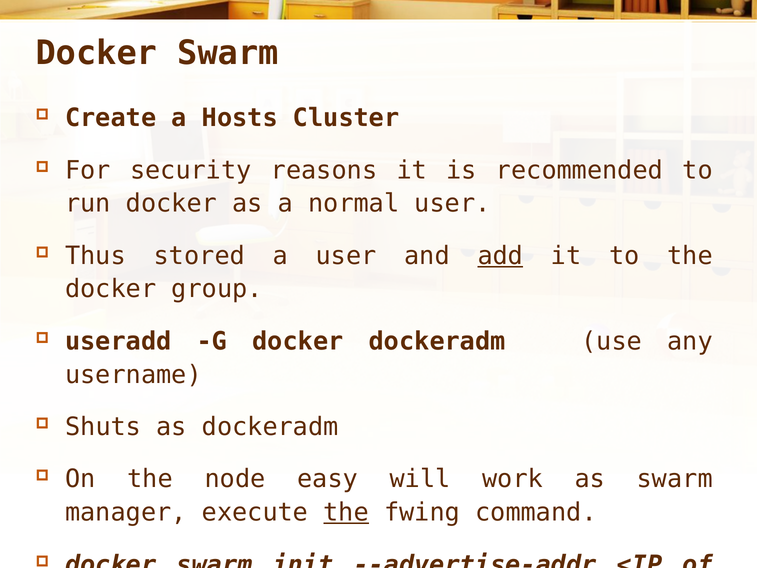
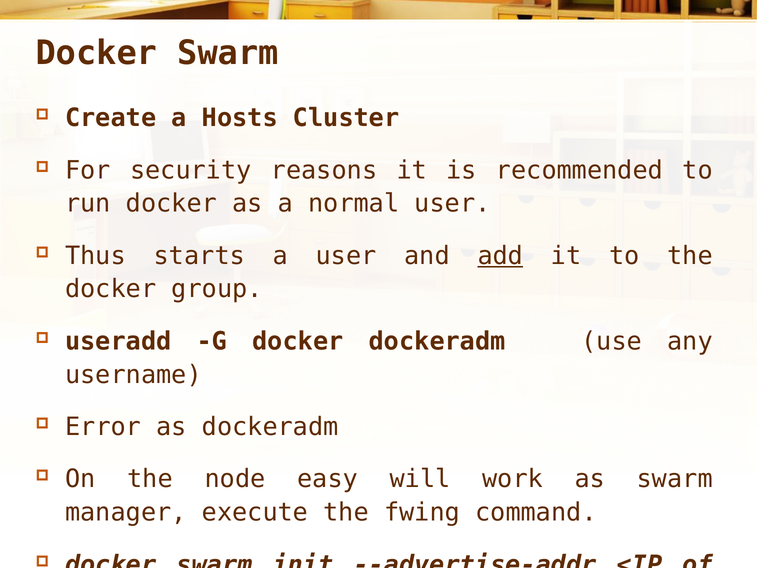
stored: stored -> starts
Shuts: Shuts -> Error
the at (346, 512) underline: present -> none
